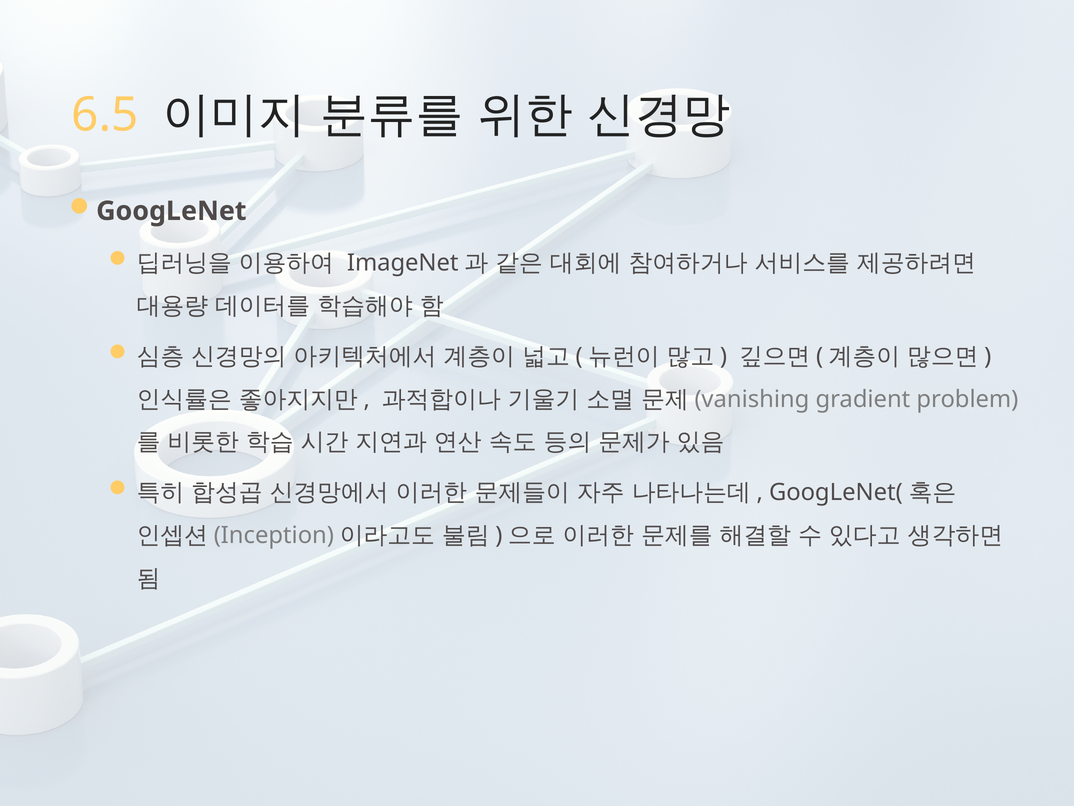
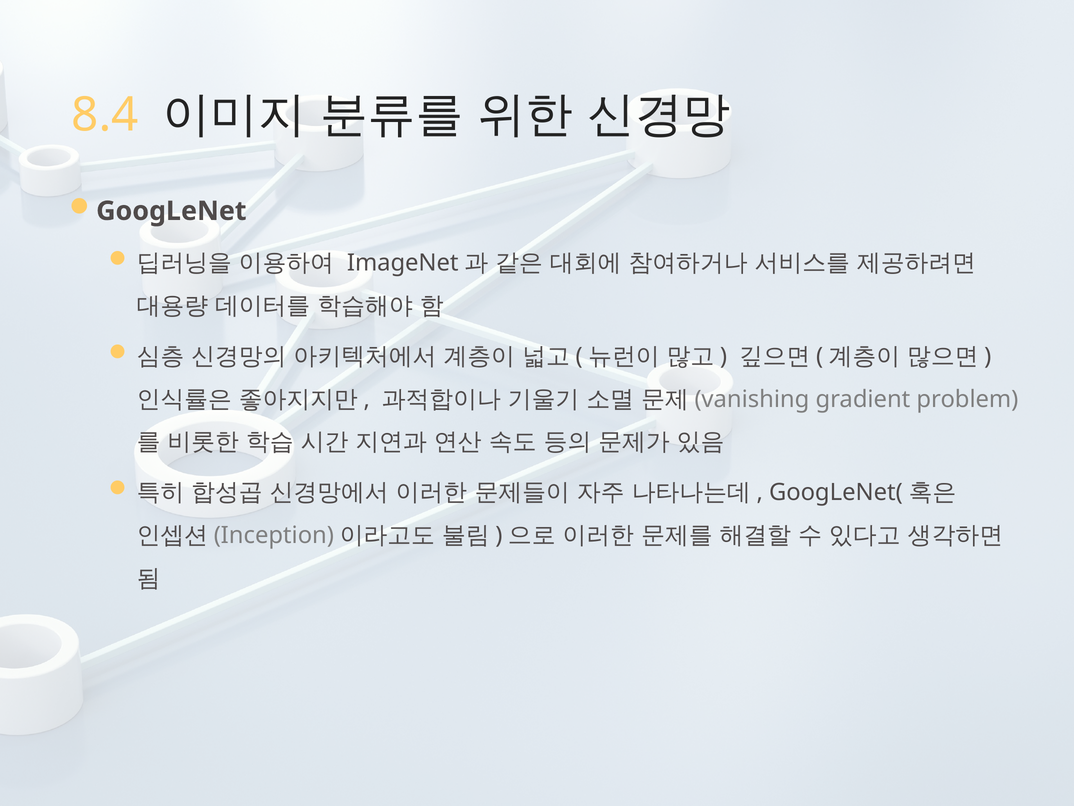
6.5: 6.5 -> 8.4
